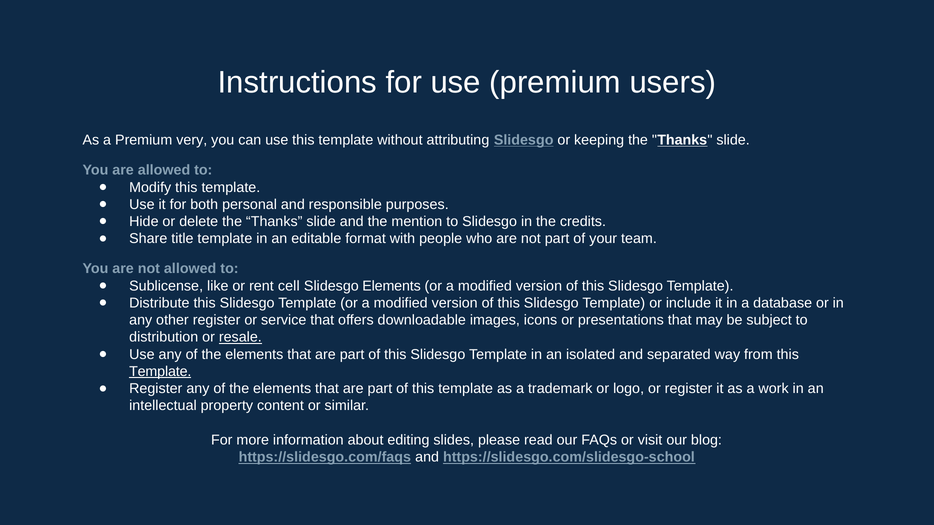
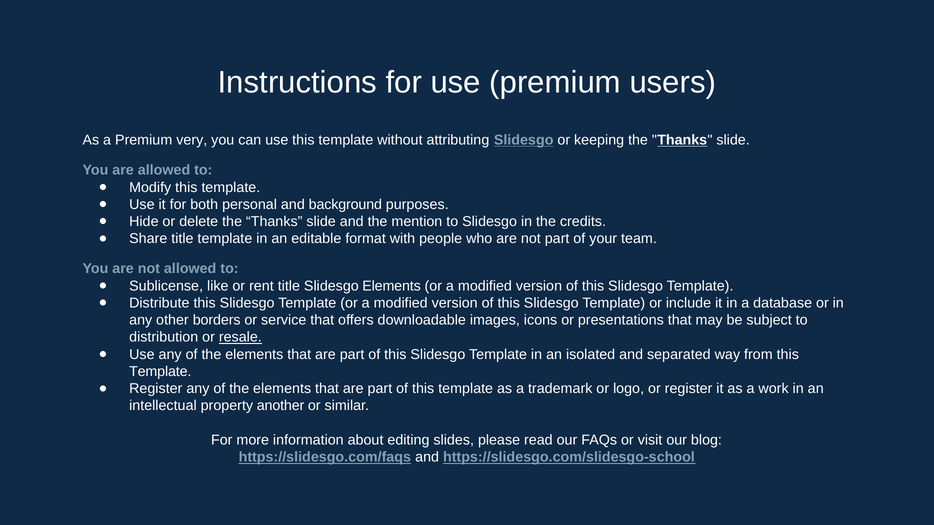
responsible: responsible -> background
rent cell: cell -> title
other register: register -> borders
Template at (160, 372) underline: present -> none
content: content -> another
